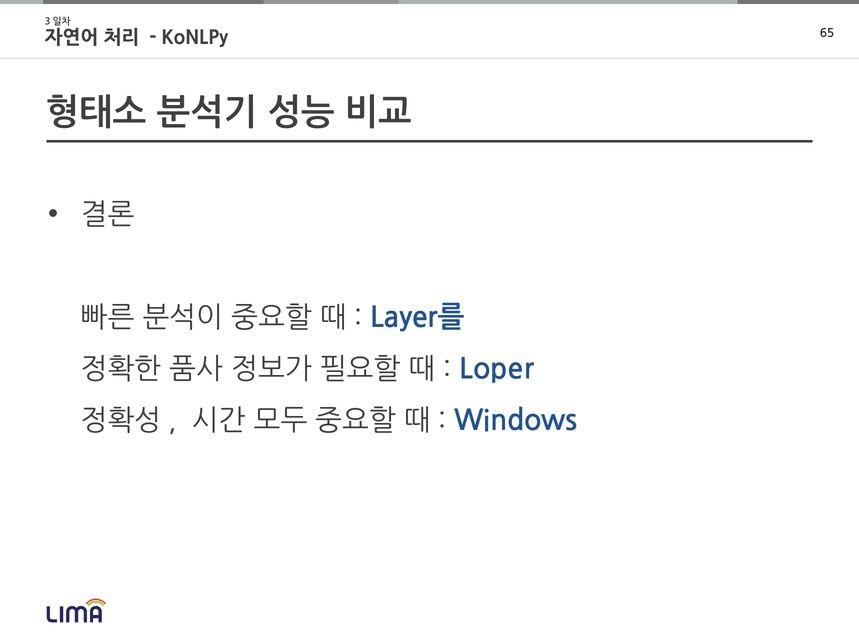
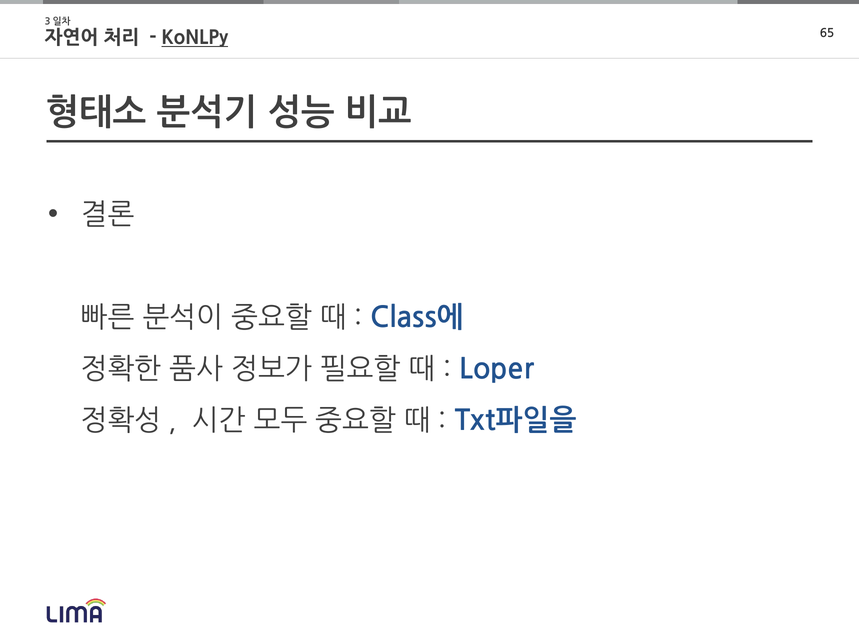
KoNLPy underline: none -> present
Layer를: Layer를 -> Class에
Windows: Windows -> Txt파일을
